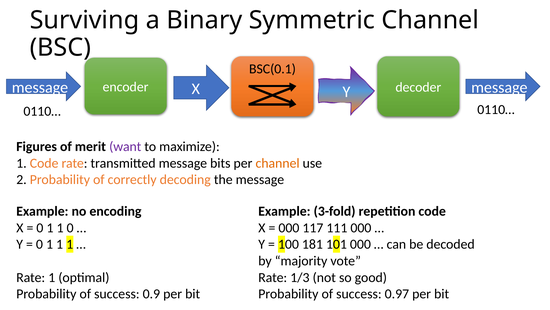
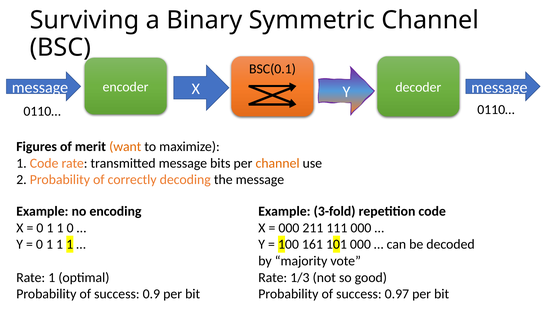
want colour: purple -> orange
117: 117 -> 211
181: 181 -> 161
